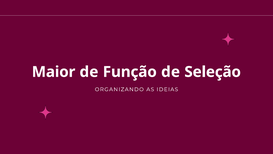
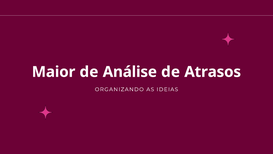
Função: Função -> Análise
Seleção: Seleção -> Atrasos
